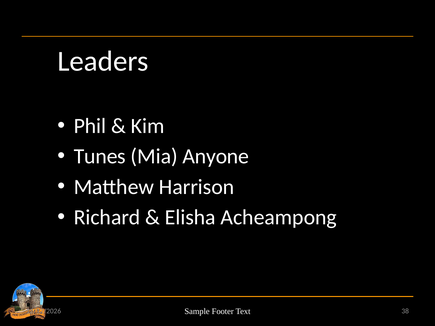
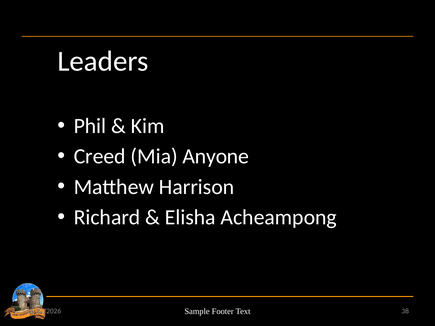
Tunes: Tunes -> Creed
